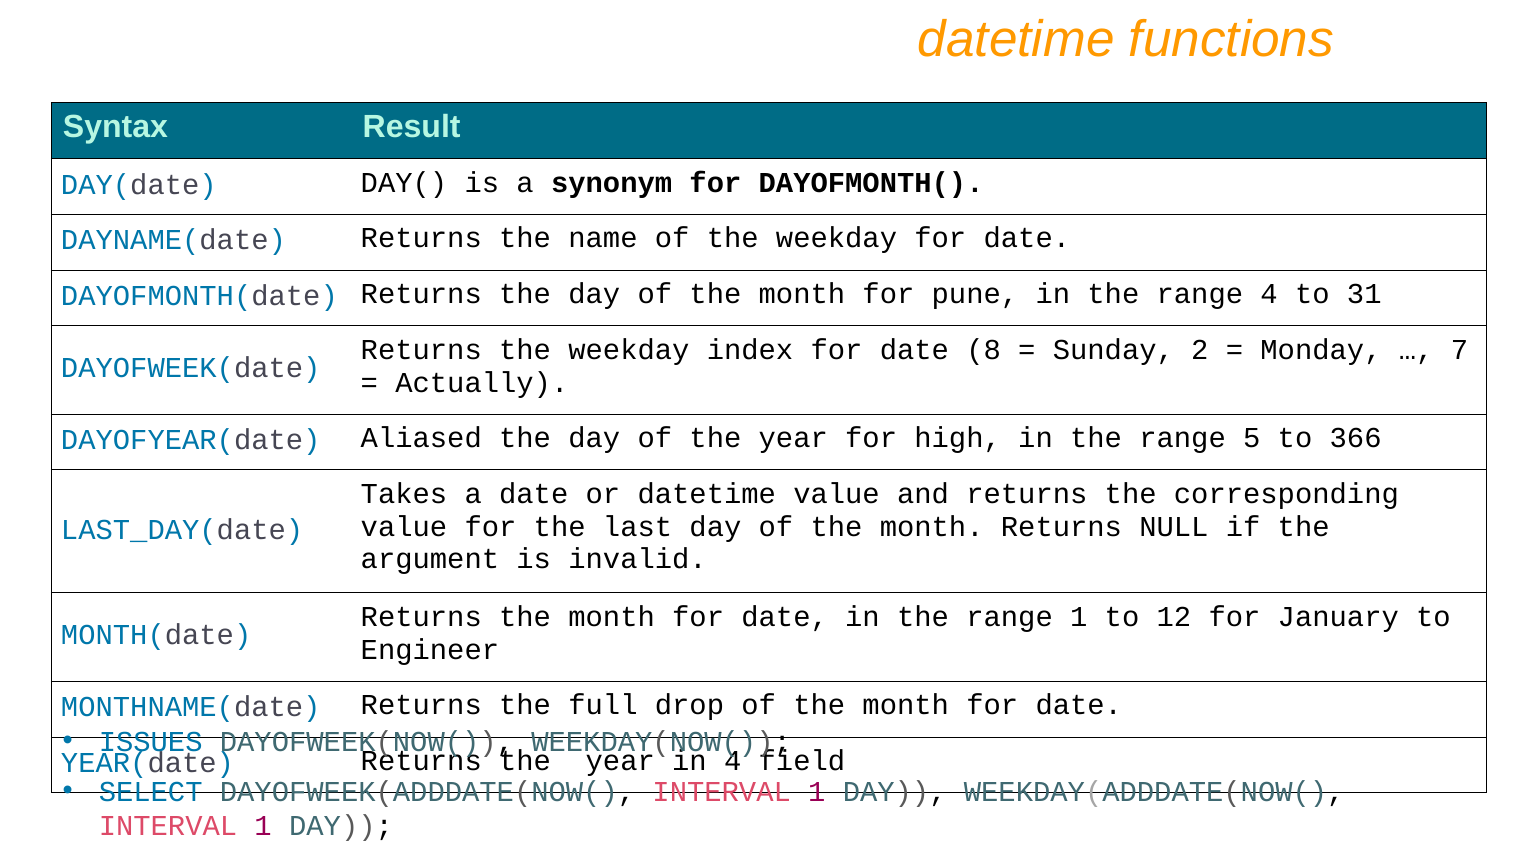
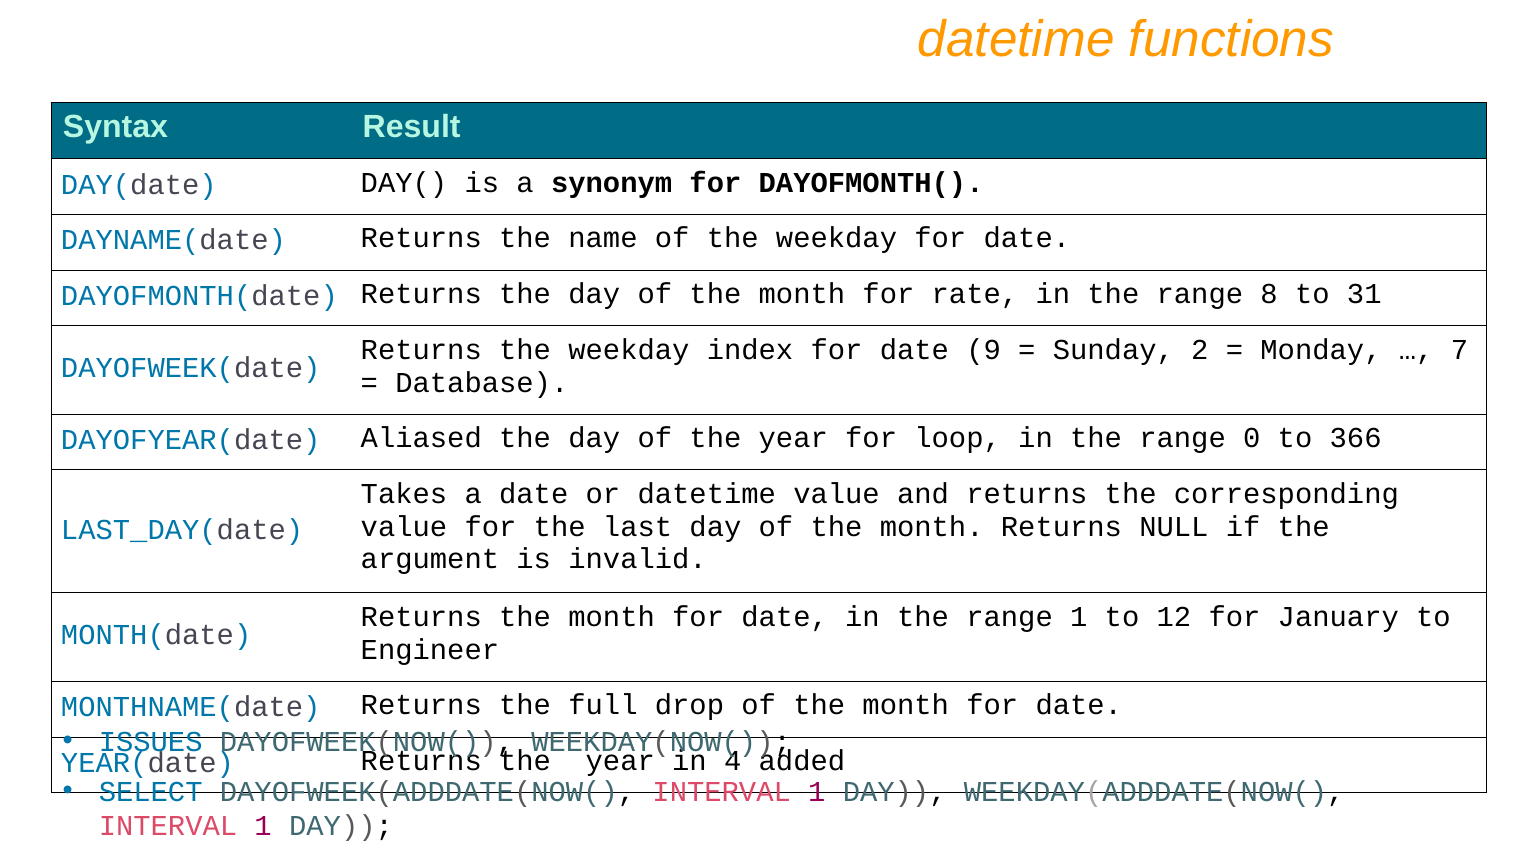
pune: pune -> rate
range 4: 4 -> 8
8: 8 -> 9
Actually: Actually -> Database
high: high -> loop
5: 5 -> 0
field: field -> added
